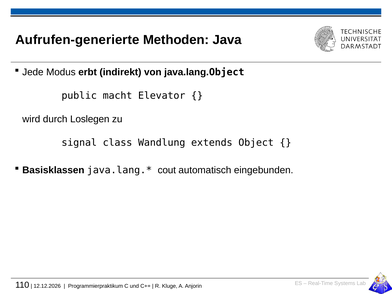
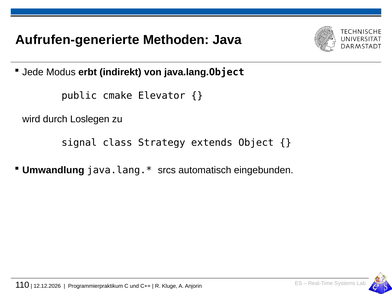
macht: macht -> cmake
Wandlung: Wandlung -> Strategy
Basisklassen: Basisklassen -> Umwandlung
cout: cout -> srcs
